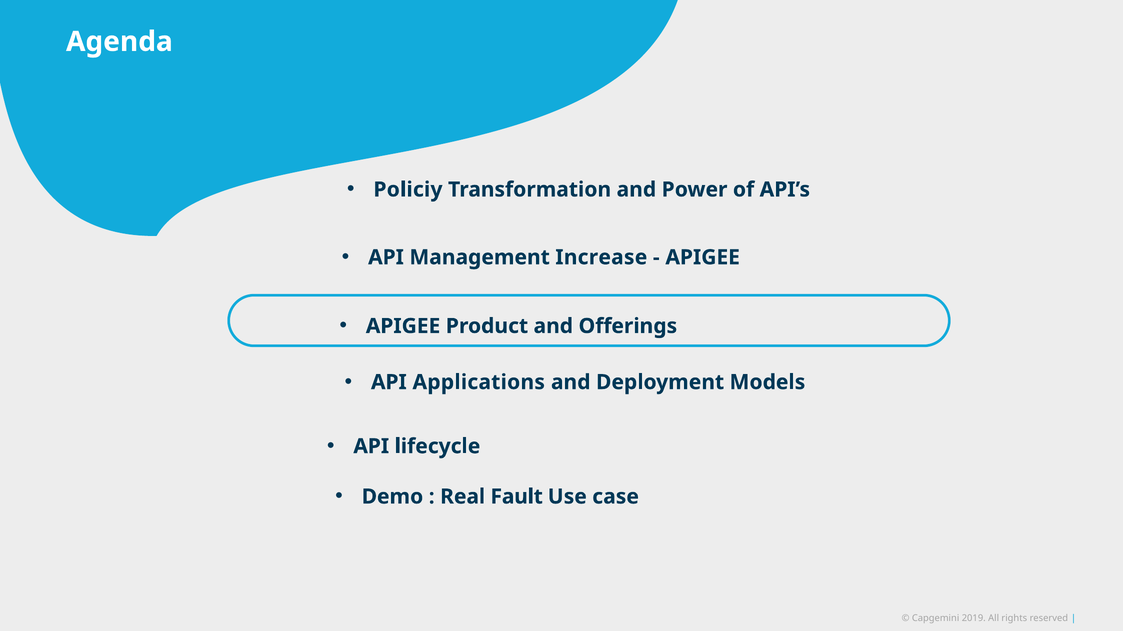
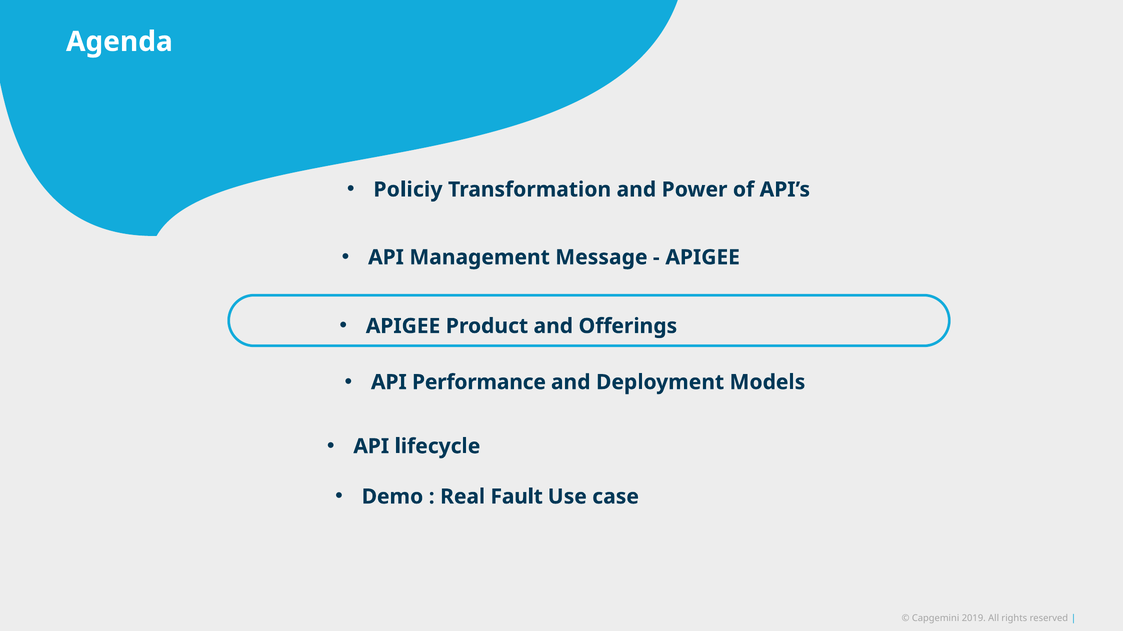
Increase: Increase -> Message
Applications: Applications -> Performance
